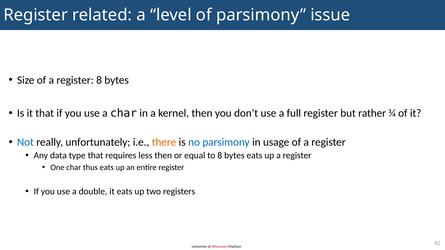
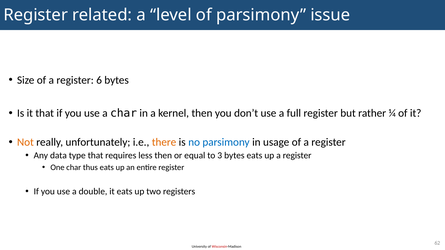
register 8: 8 -> 6
Not colour: blue -> orange
to 8: 8 -> 3
